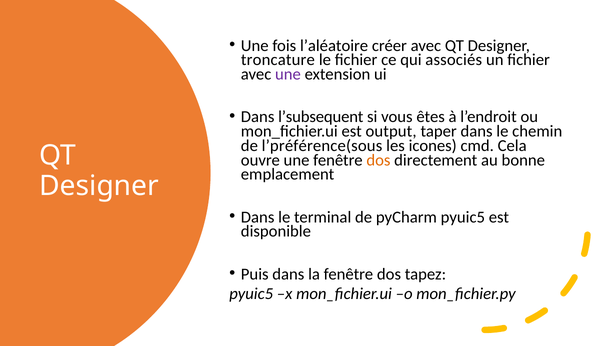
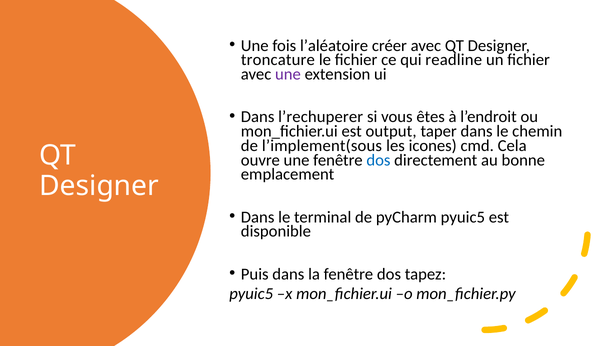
associés: associés -> readline
l’subsequent: l’subsequent -> l’rechuperer
l’préférence(sous: l’préférence(sous -> l’implement(sous
dos at (378, 160) colour: orange -> blue
